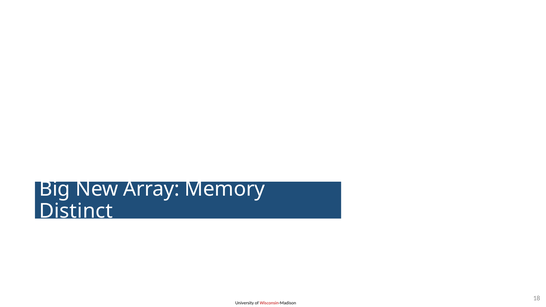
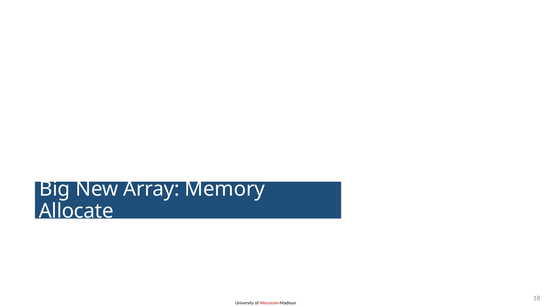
Distinct: Distinct -> Allocate
